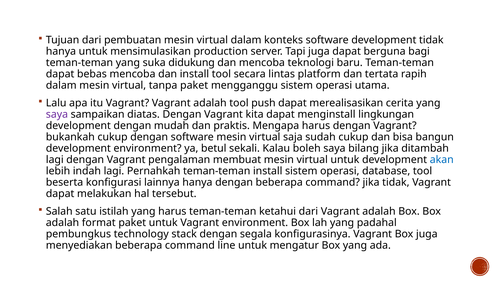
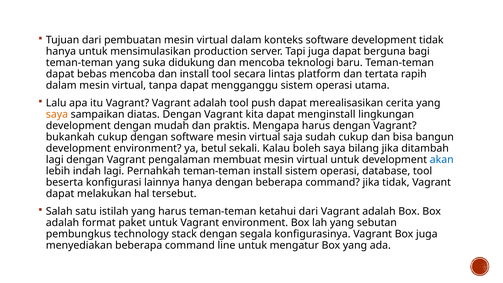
tanpa paket: paket -> dapat
saya at (57, 114) colour: purple -> orange
padahal: padahal -> sebutan
